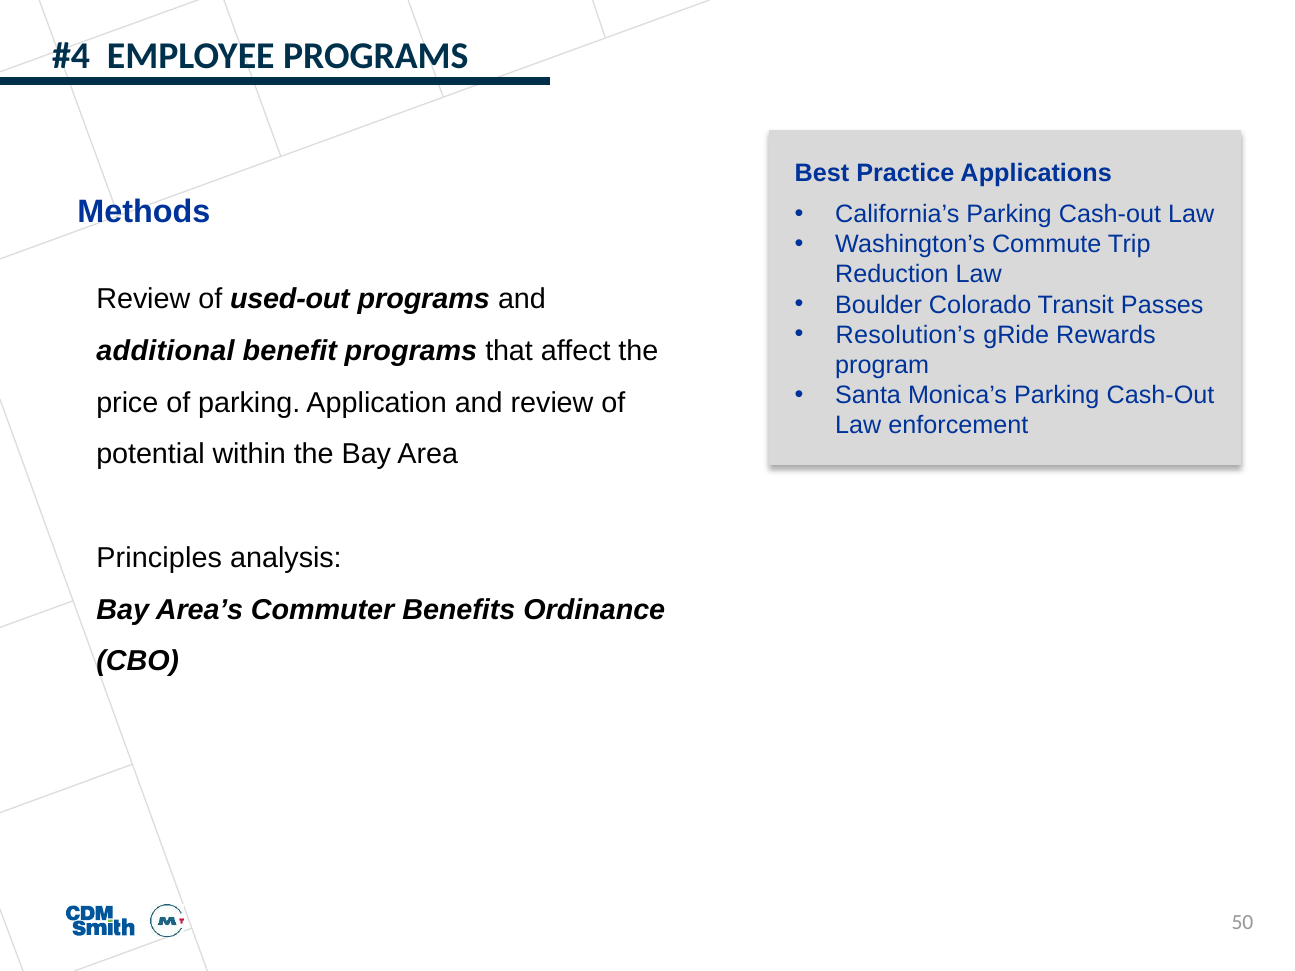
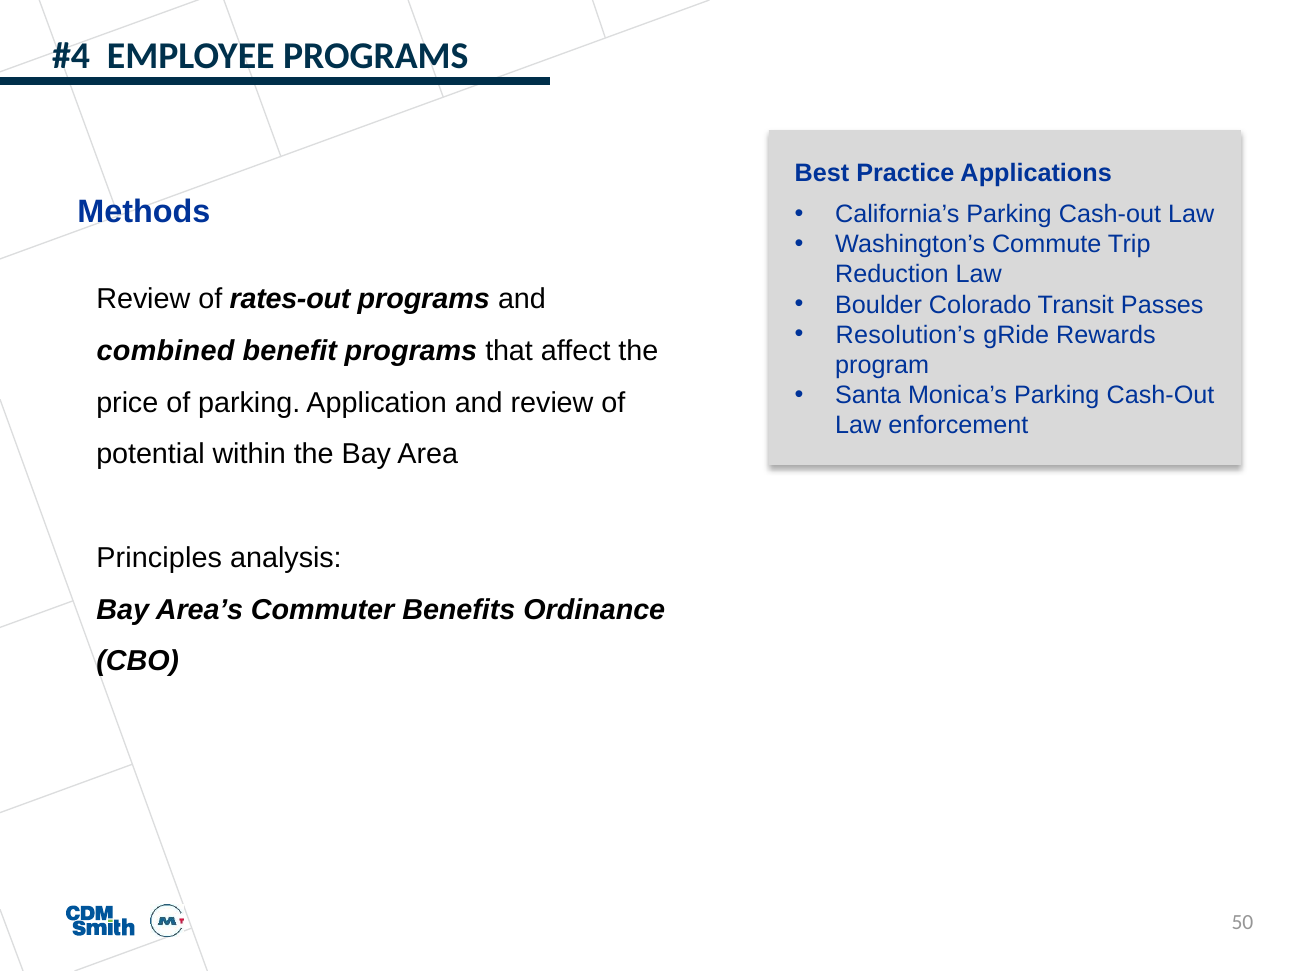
used-out: used-out -> rates-out
additional: additional -> combined
